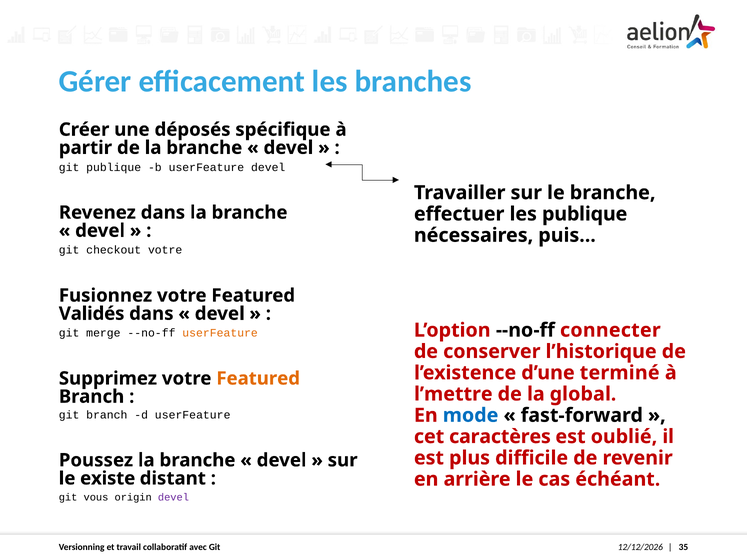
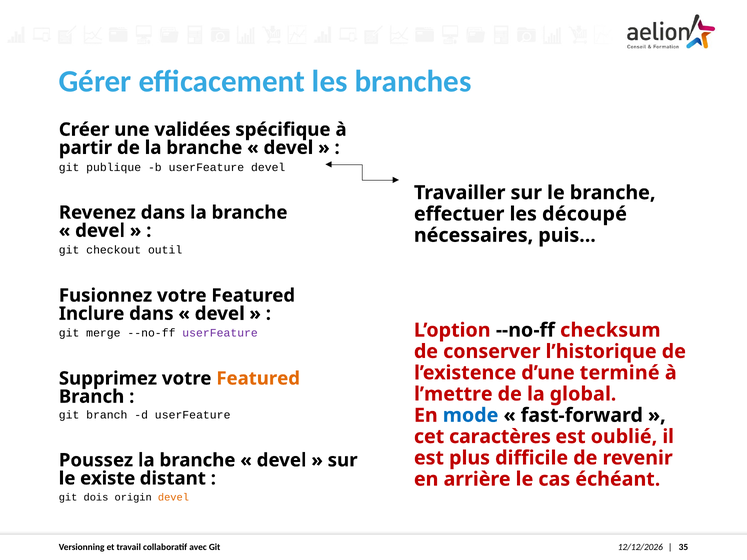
déposés: déposés -> validées
les publique: publique -> découpé
checkout votre: votre -> outil
Validés: Validés -> Inclure
connecter: connecter -> checksum
userFeature at (220, 333) colour: orange -> purple
vous: vous -> dois
devel at (173, 498) colour: purple -> orange
